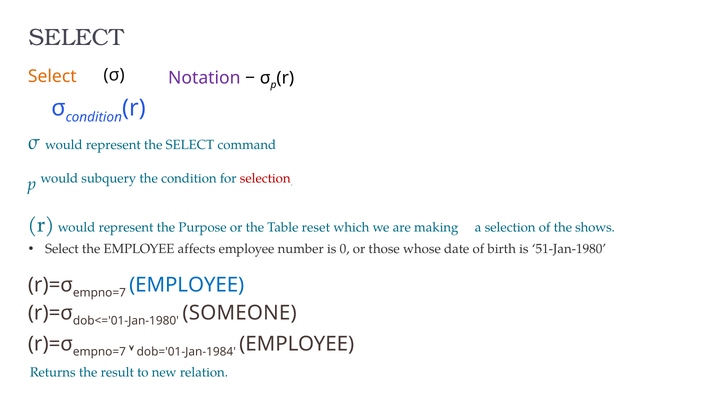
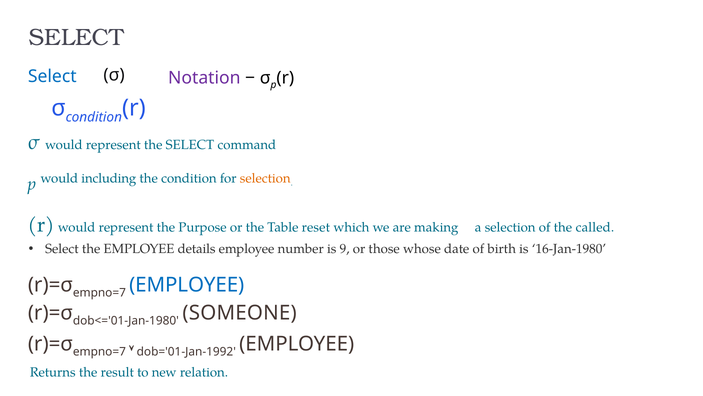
Select at (52, 77) colour: orange -> blue
subquery: subquery -> including
selection at (265, 178) colour: red -> orange
shows: shows -> called
affects: affects -> details
0: 0 -> 9
51-Jan-1980: 51-Jan-1980 -> 16-Jan-1980
dob='01-Jan-1984: dob='01-Jan-1984 -> dob='01-Jan-1992
